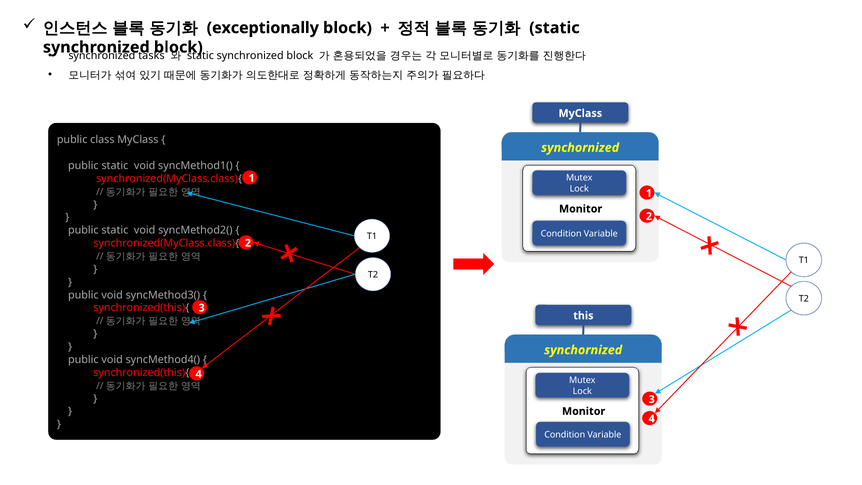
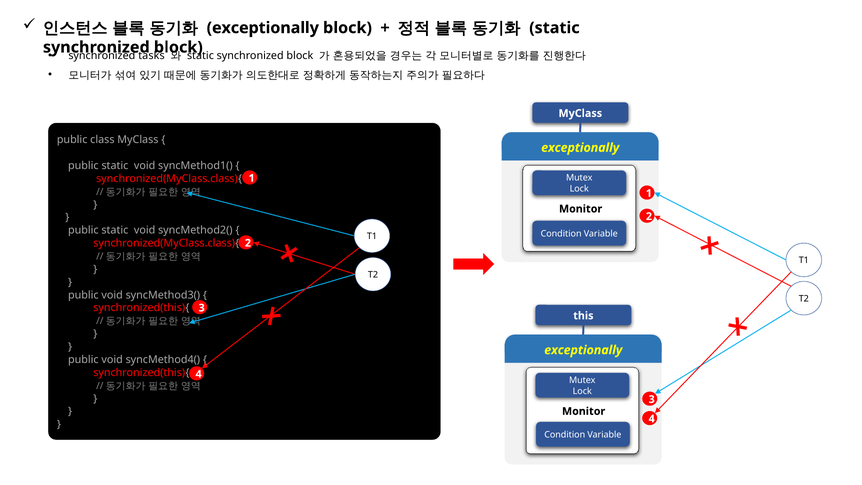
synchornized at (580, 148): synchornized -> exceptionally
synchornized at (583, 350): synchornized -> exceptionally
